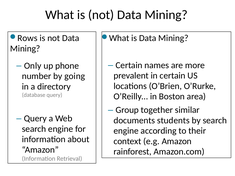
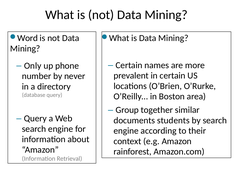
Rows: Rows -> Word
going: going -> never
